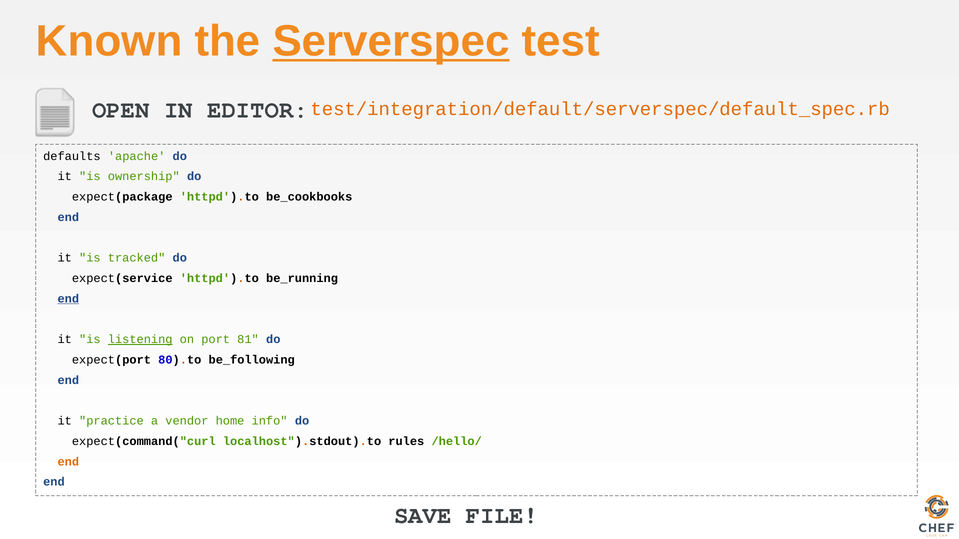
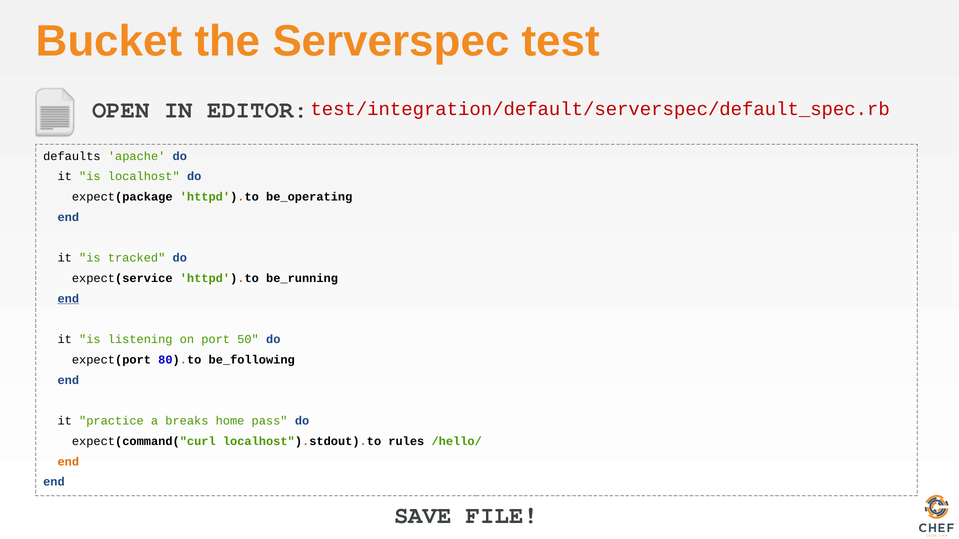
Known: Known -> Bucket
Serverspec underline: present -> none
test/integration/default/serverspec/default_spec.rb colour: orange -> red
ownership: ownership -> localhost
be_cookbooks: be_cookbooks -> be_operating
listening underline: present -> none
81: 81 -> 50
vendor: vendor -> breaks
info: info -> pass
